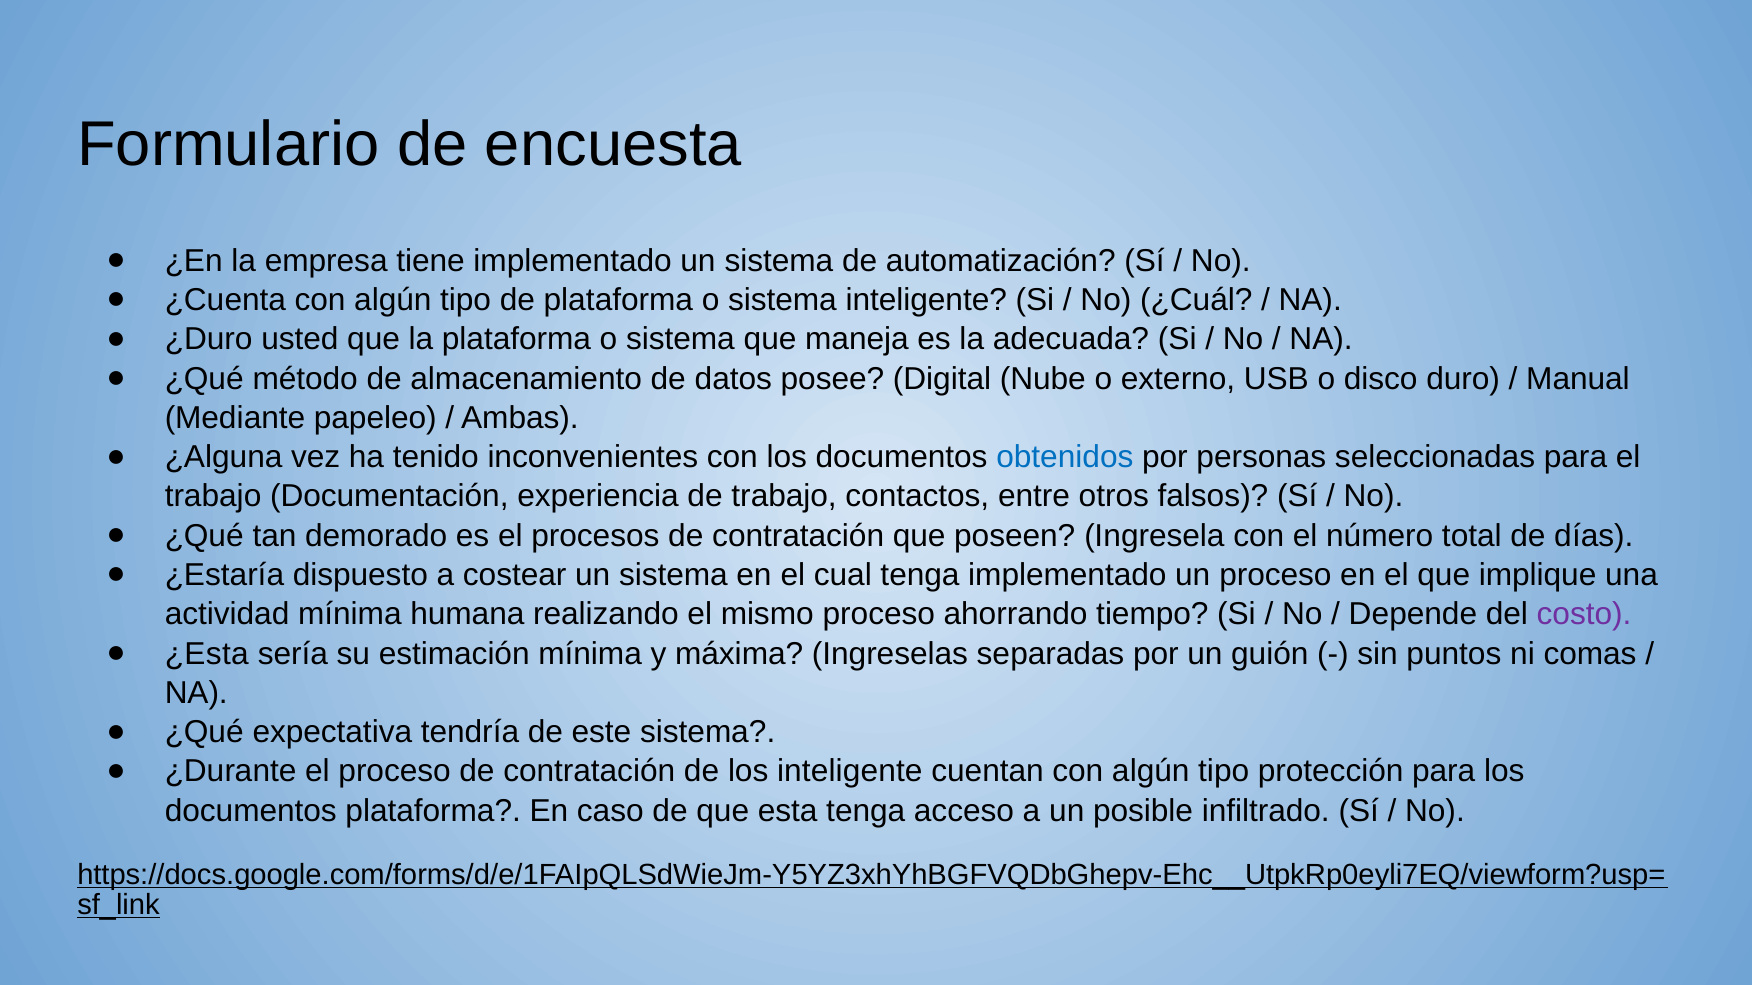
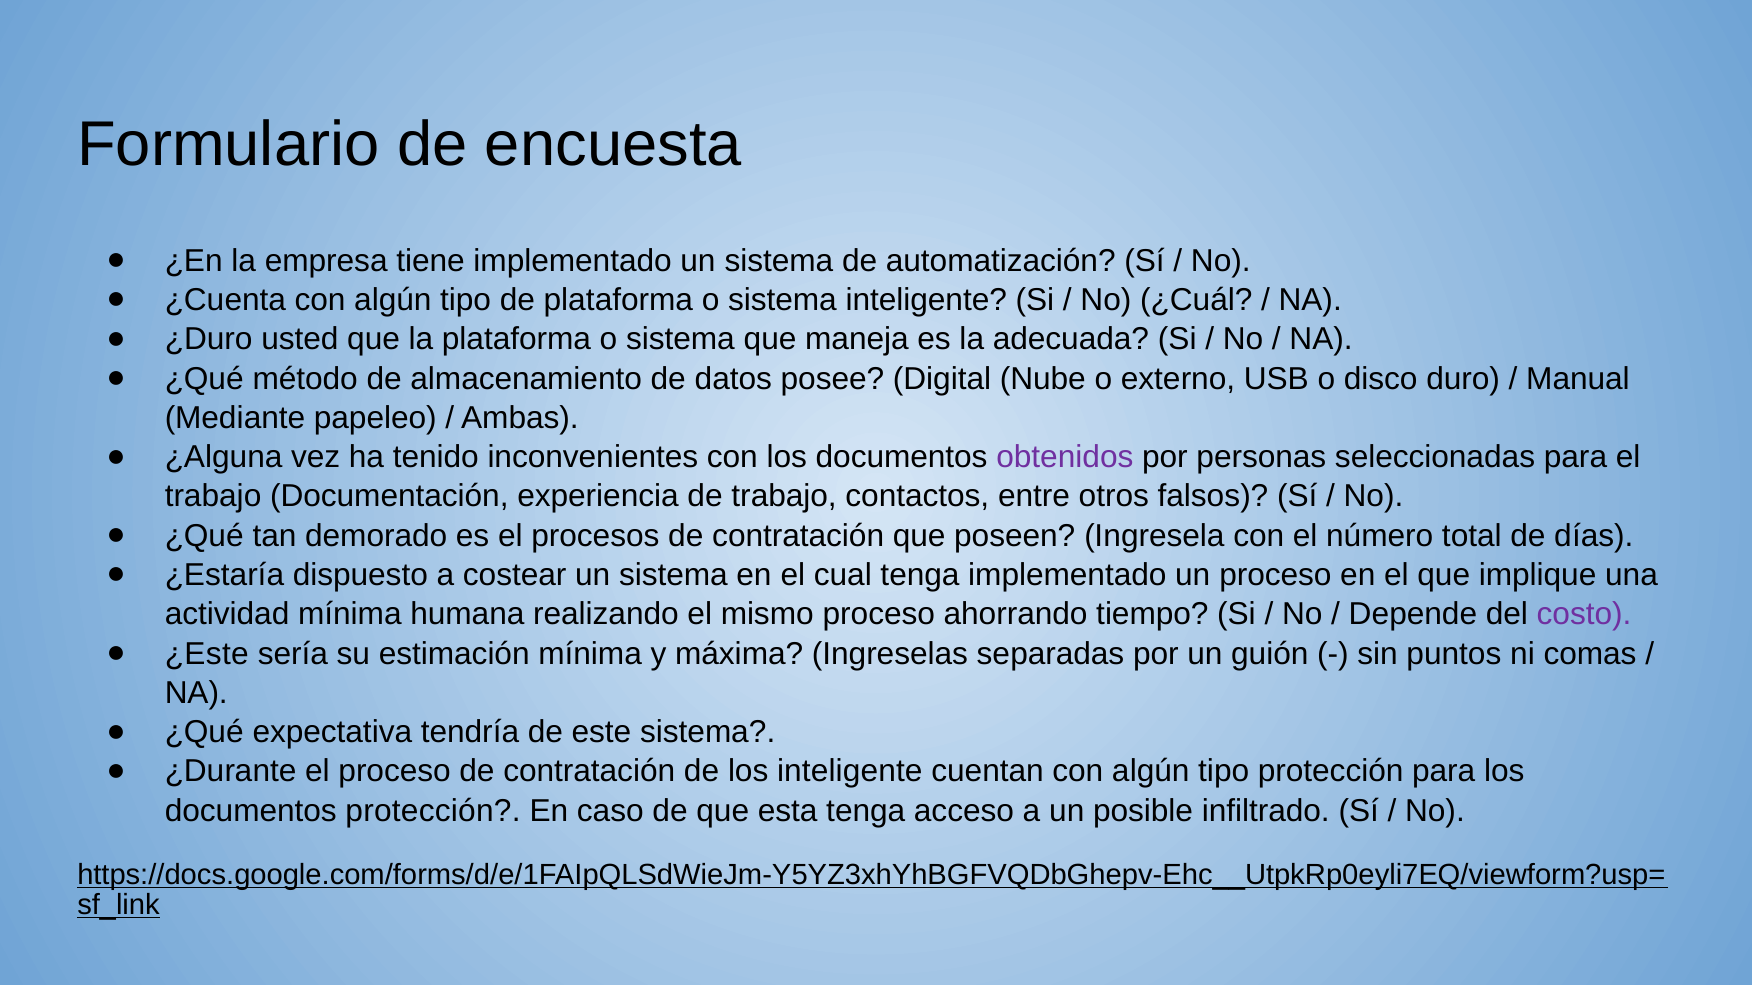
obtenidos colour: blue -> purple
¿Esta: ¿Esta -> ¿Este
documentos plataforma: plataforma -> protección
